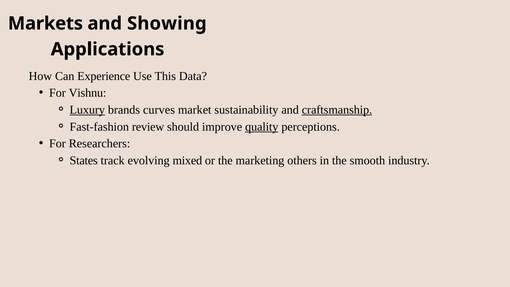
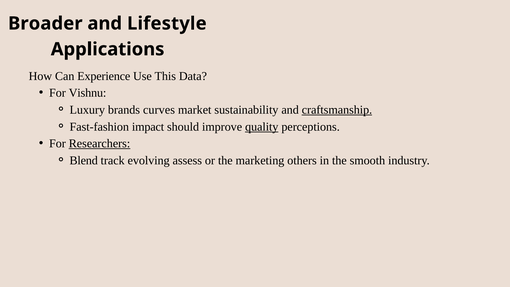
Markets: Markets -> Broader
Showing: Showing -> Lifestyle
Luxury underline: present -> none
review: review -> impact
Researchers underline: none -> present
States: States -> Blend
mixed: mixed -> assess
